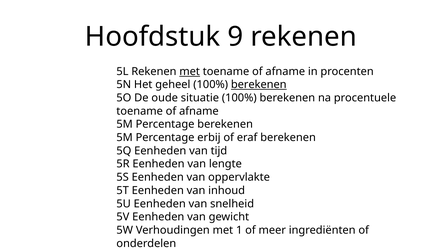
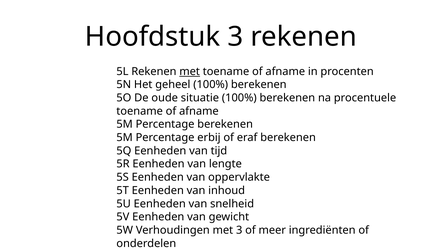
Hoofdstuk 9: 9 -> 3
berekenen at (259, 85) underline: present -> none
met 1: 1 -> 3
